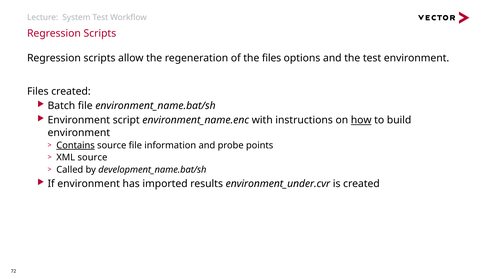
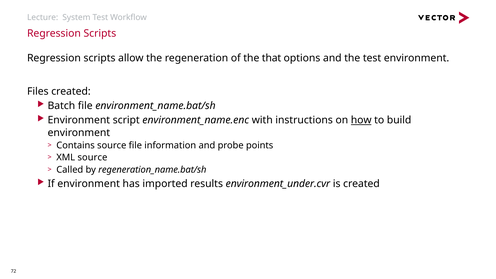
the files: files -> that
Contains underline: present -> none
development_name.bat/sh: development_name.bat/sh -> regeneration_name.bat/sh
